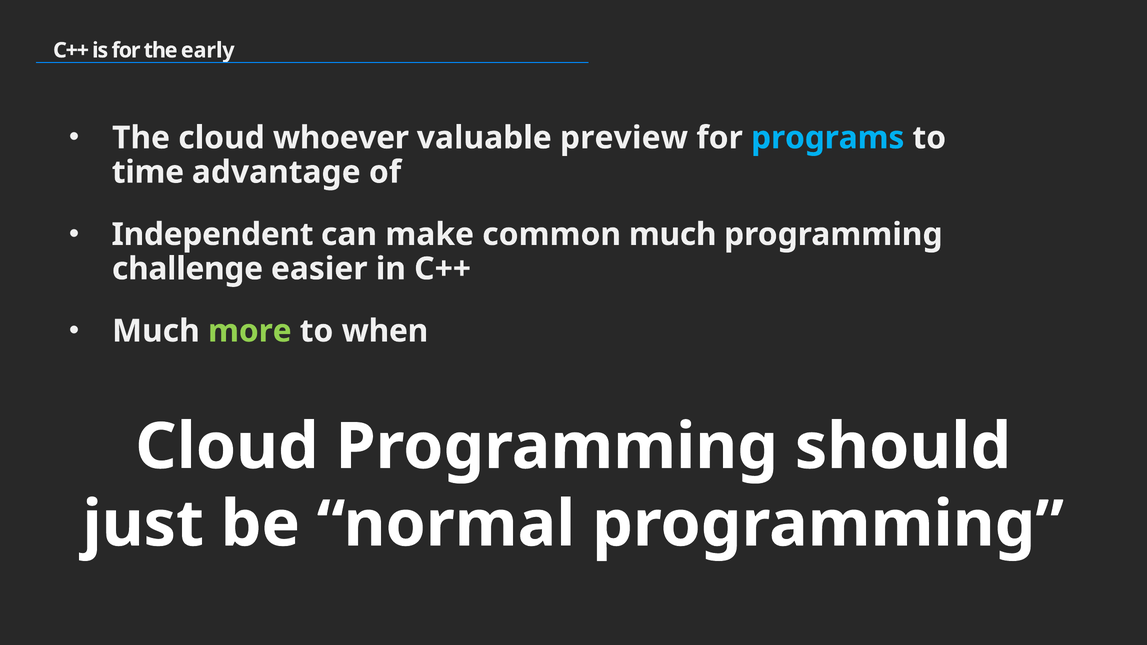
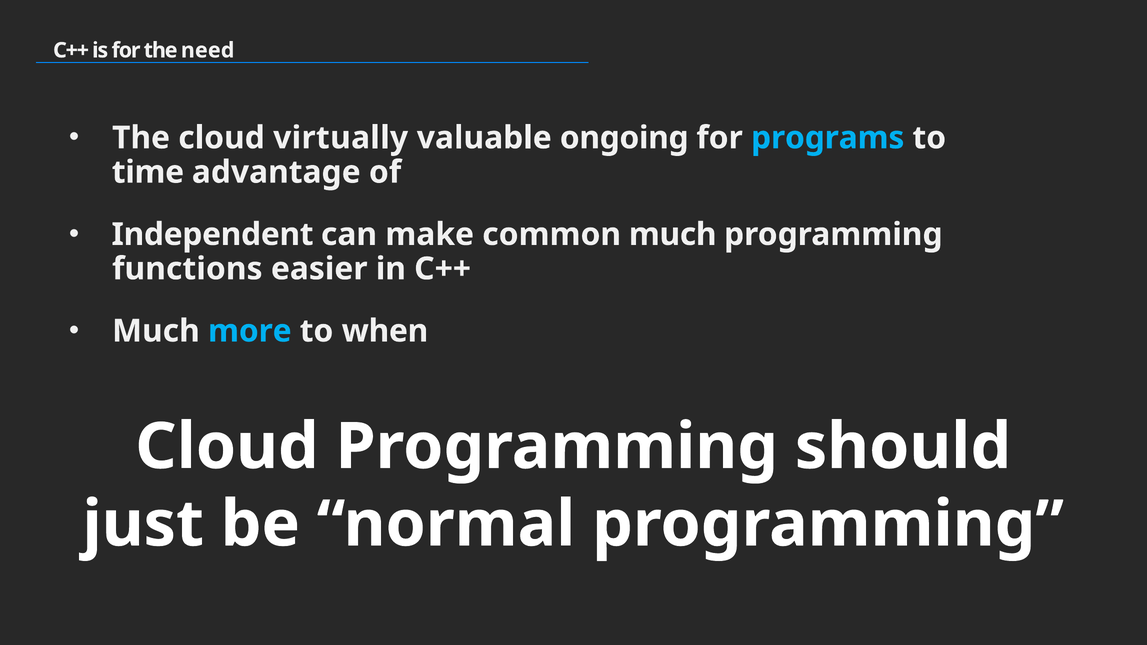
early: early -> need
whoever: whoever -> virtually
preview: preview -> ongoing
challenge: challenge -> functions
more colour: light green -> light blue
